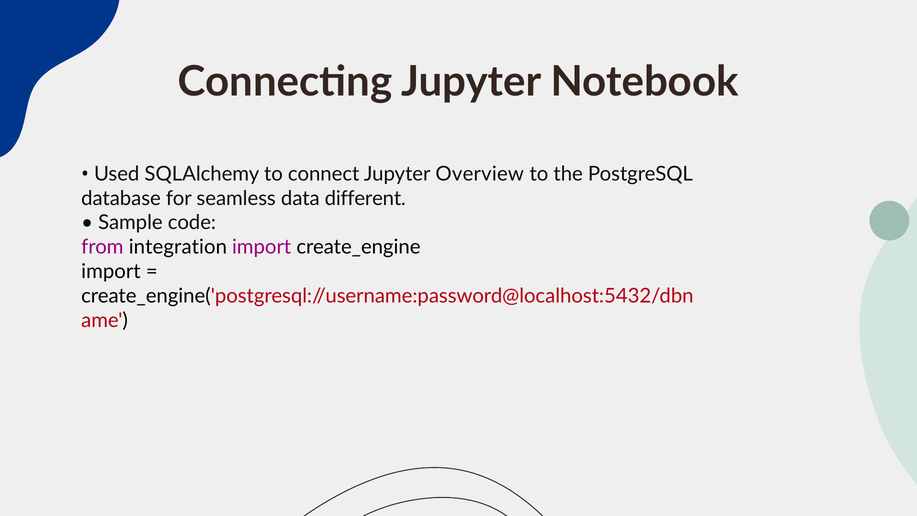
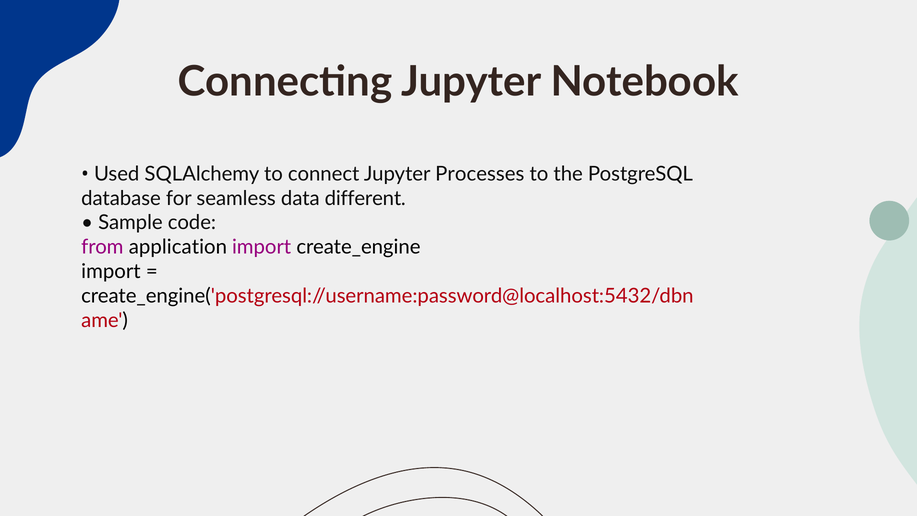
Overview: Overview -> Processes
integration: integration -> application
